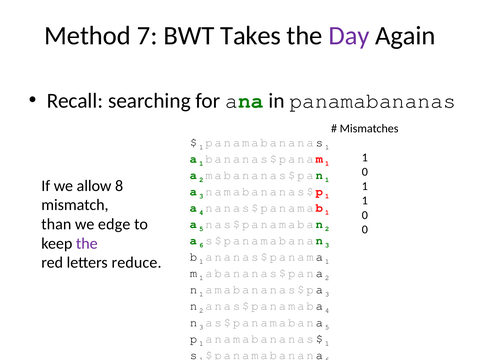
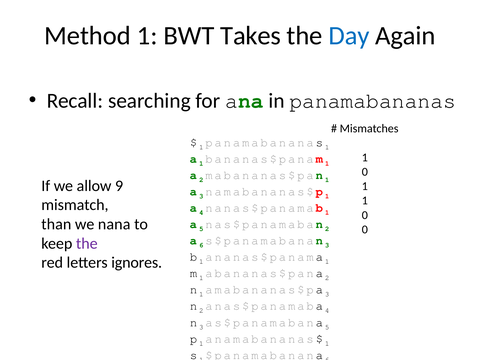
Method 7: 7 -> 1
Day colour: purple -> blue
8: 8 -> 9
edge: edge -> nana
reduce: reduce -> ignores
